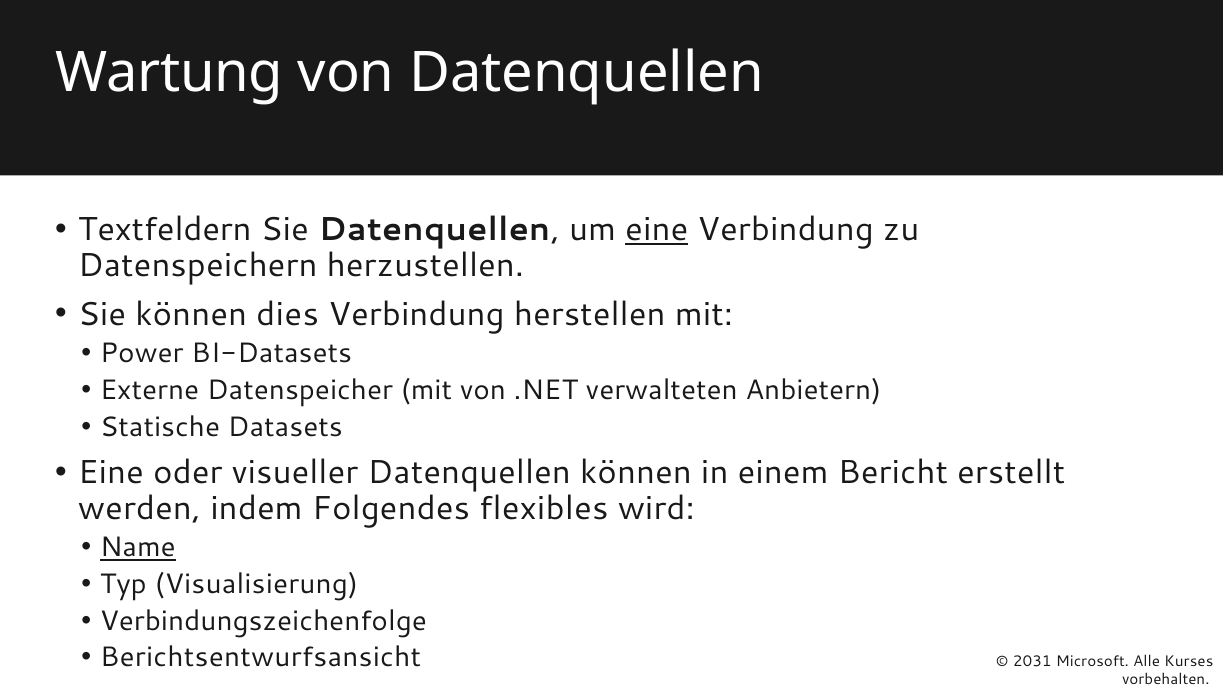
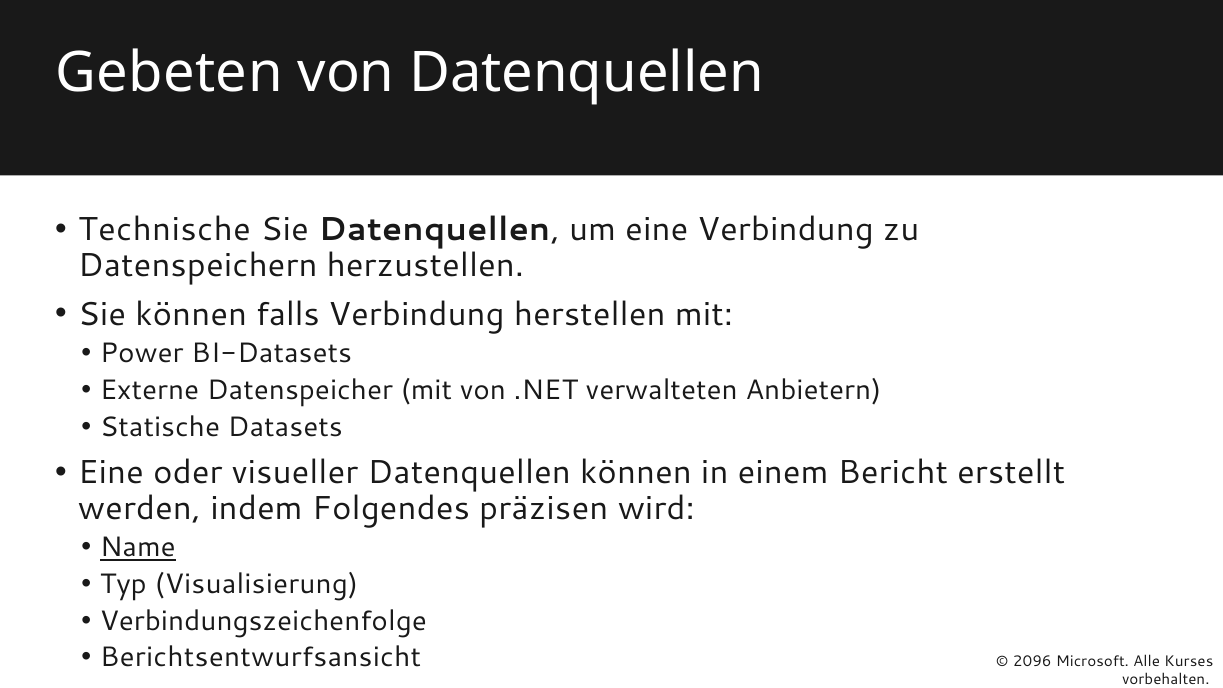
Wartung: Wartung -> Gebeten
Textfeldern: Textfeldern -> Technische
eine at (657, 230) underline: present -> none
dies: dies -> falls
flexibles: flexibles -> präzisen
2031: 2031 -> 2096
